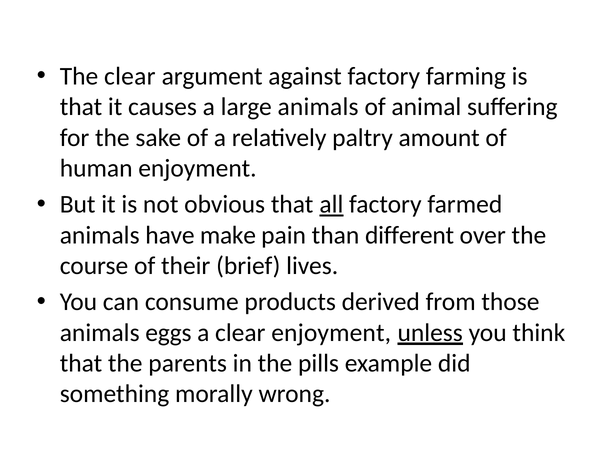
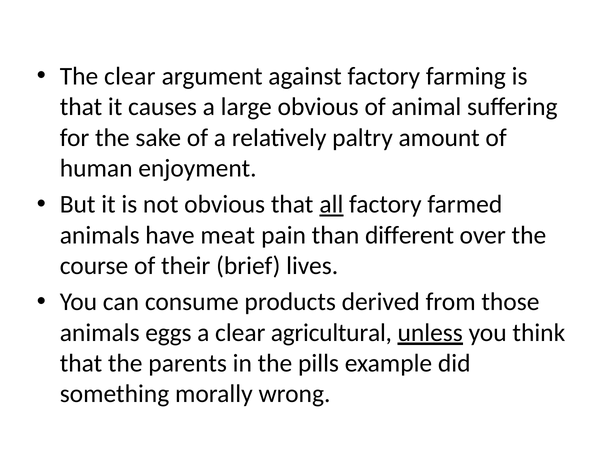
large animals: animals -> obvious
make: make -> meat
clear enjoyment: enjoyment -> agricultural
